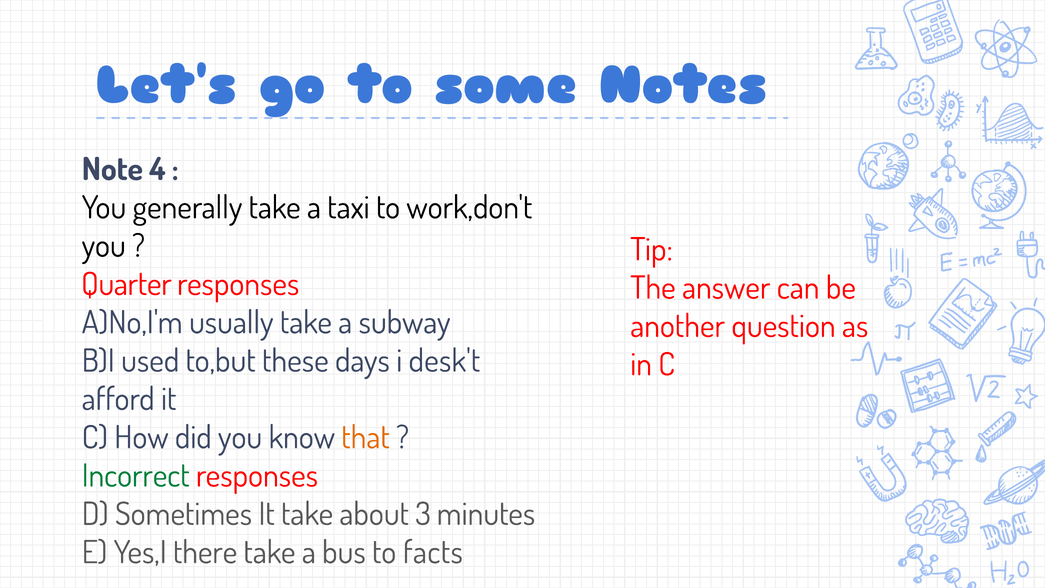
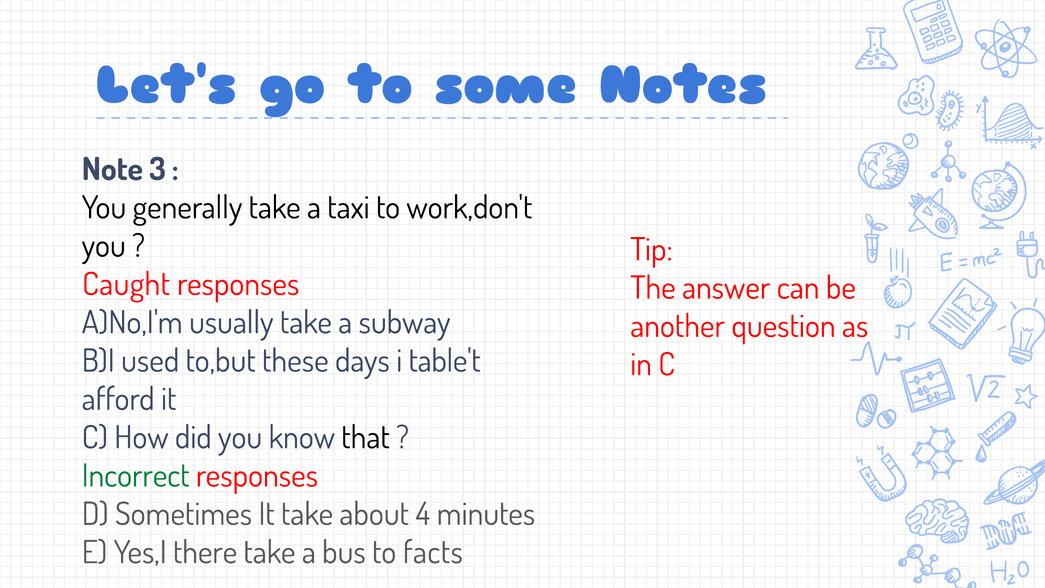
4: 4 -> 3
Quarter: Quarter -> Caught
desk't: desk't -> table't
that colour: orange -> black
3: 3 -> 4
